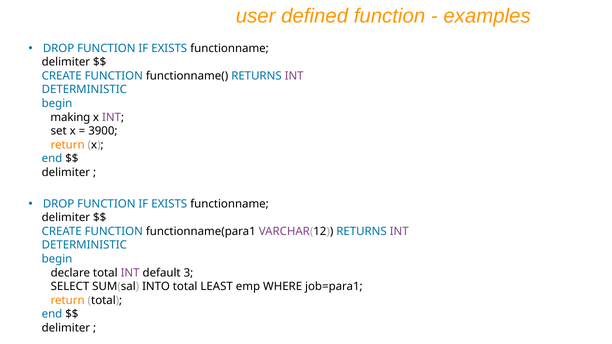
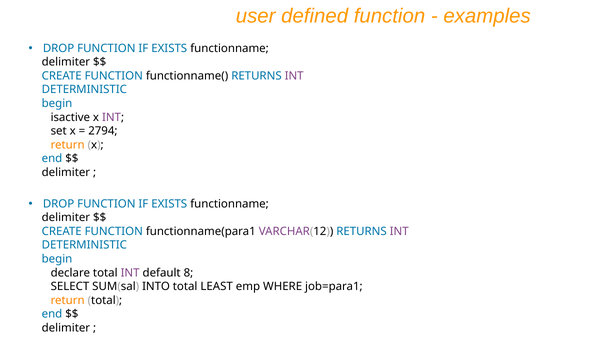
making: making -> isactive
3900: 3900 -> 2794
3: 3 -> 8
